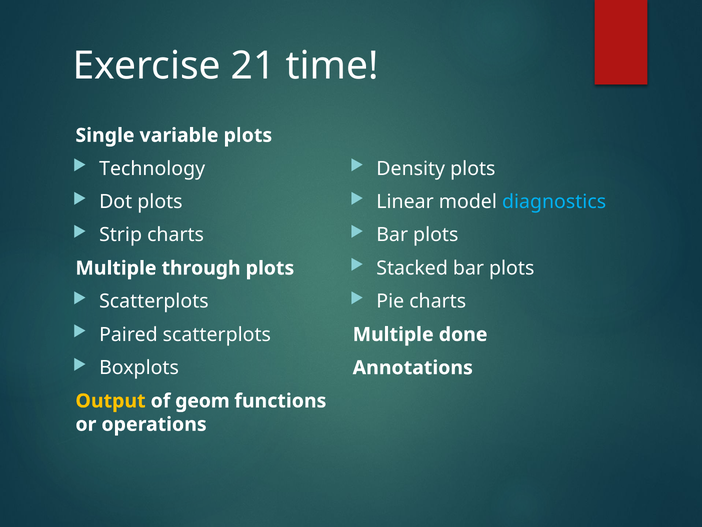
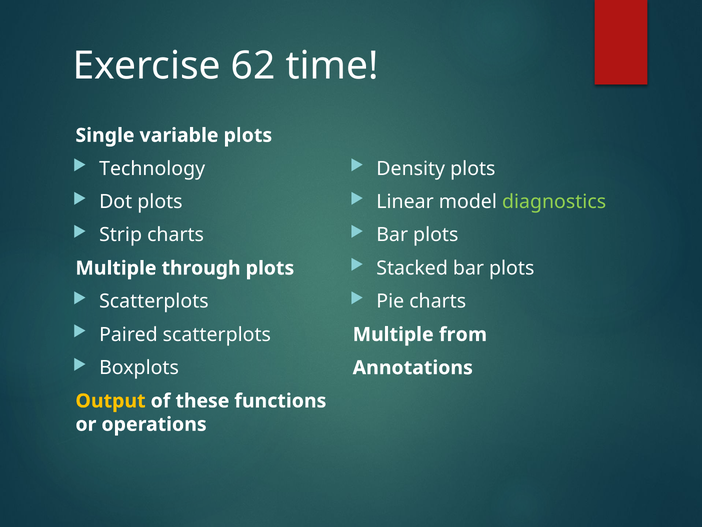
21: 21 -> 62
diagnostics colour: light blue -> light green
done: done -> from
geom: geom -> these
